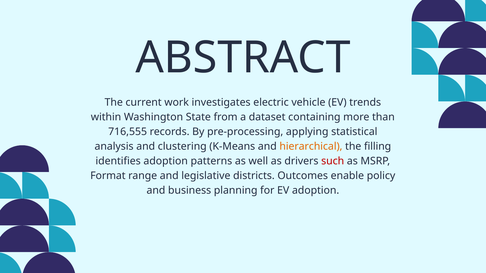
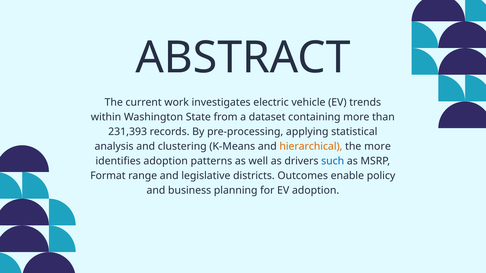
716,555: 716,555 -> 231,393
the filling: filling -> more
such colour: red -> blue
